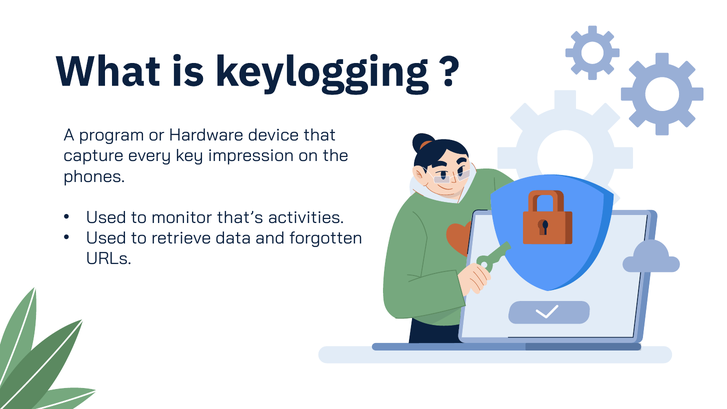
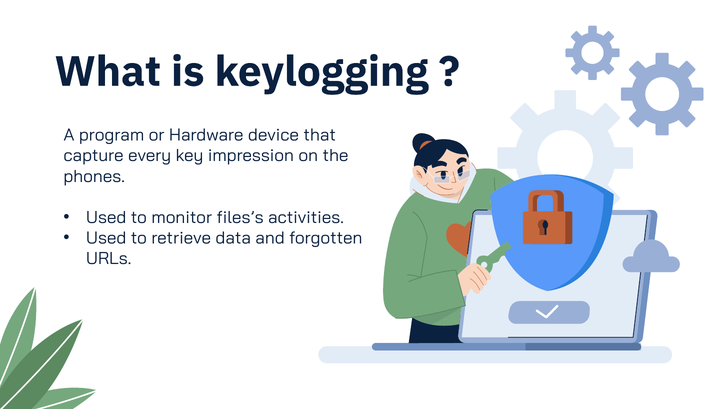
that’s: that’s -> files’s
